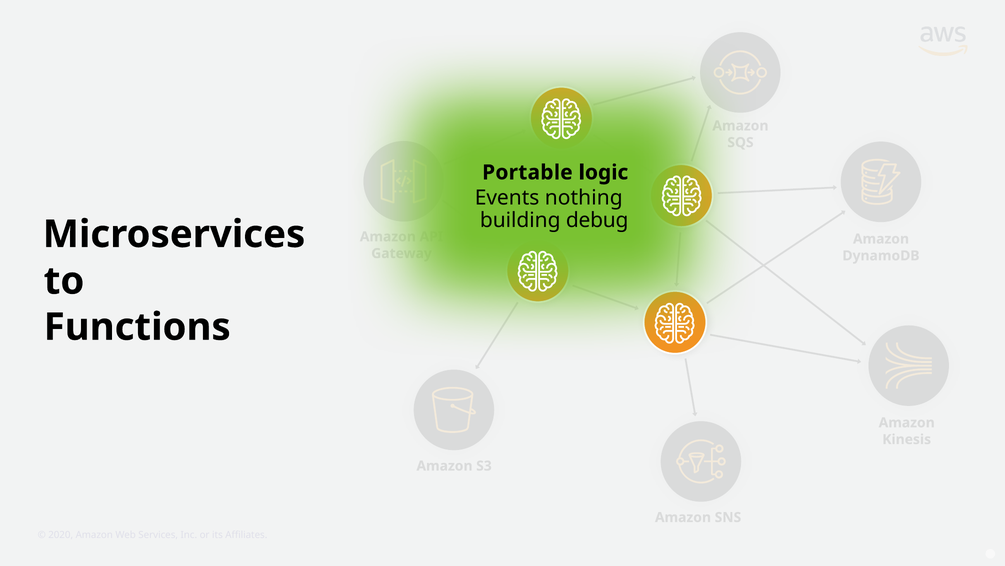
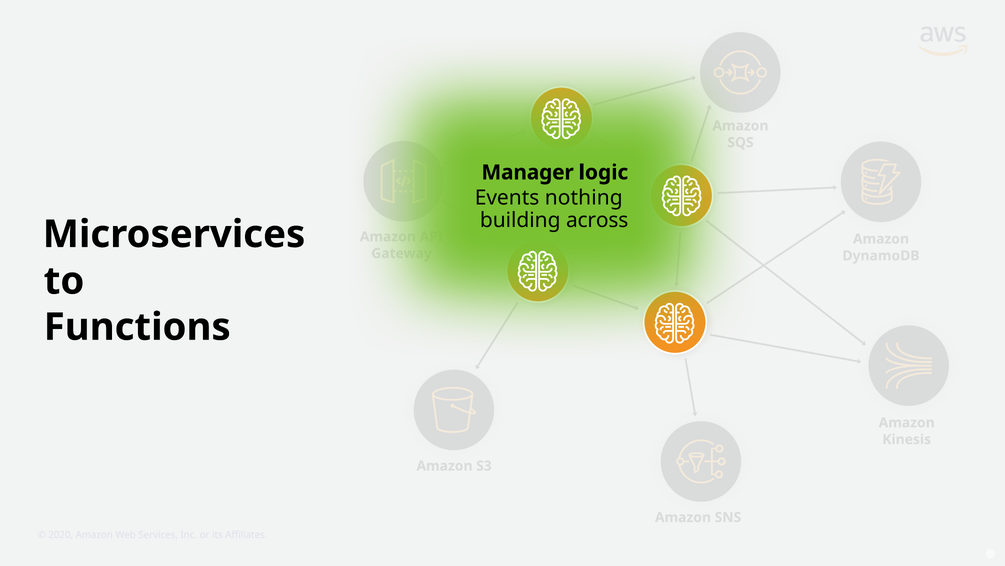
Portable: Portable -> Manager
debug: debug -> across
